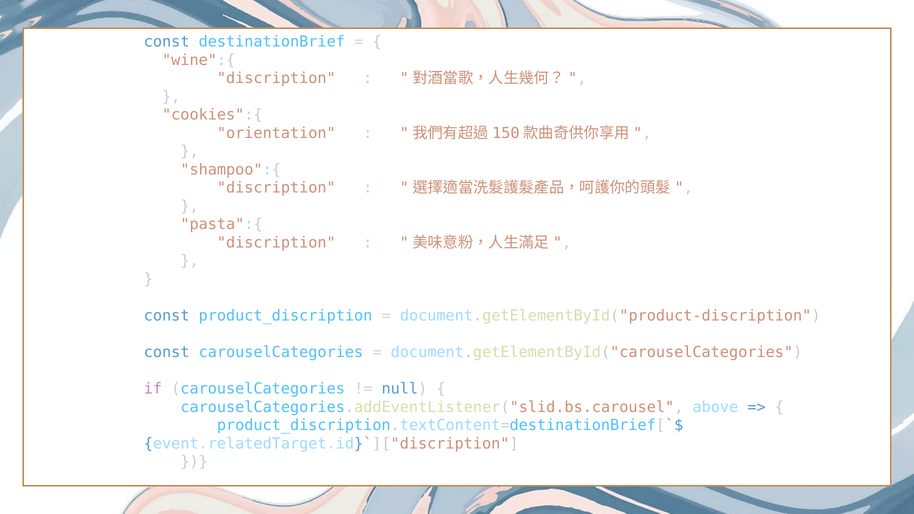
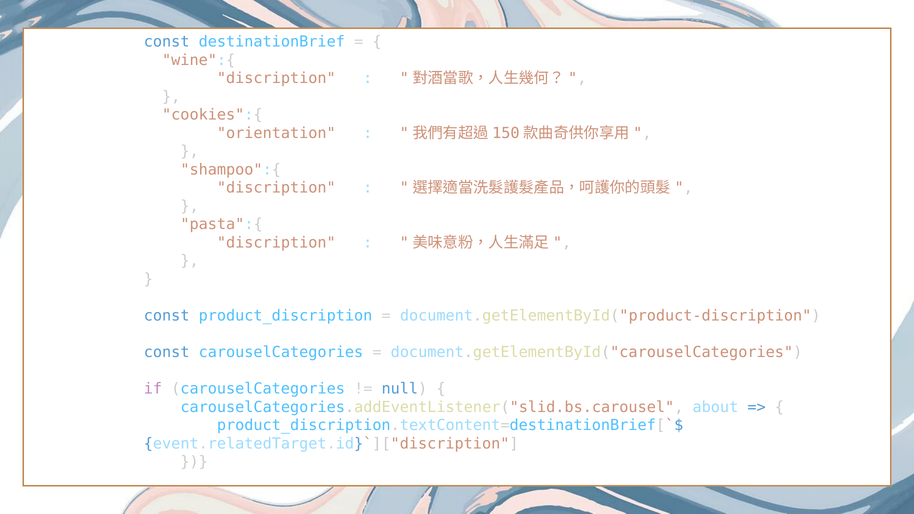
above: above -> about
